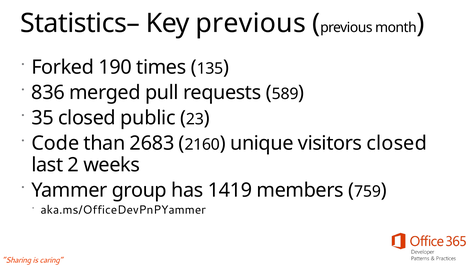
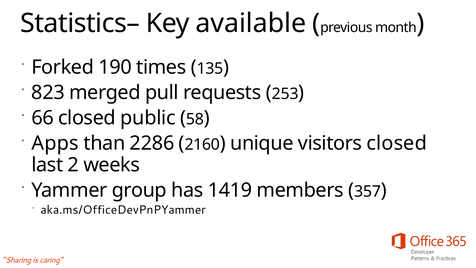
Key previous: previous -> available
836: 836 -> 823
589: 589 -> 253
35: 35 -> 66
23: 23 -> 58
Code: Code -> Apps
2683: 2683 -> 2286
759: 759 -> 357
